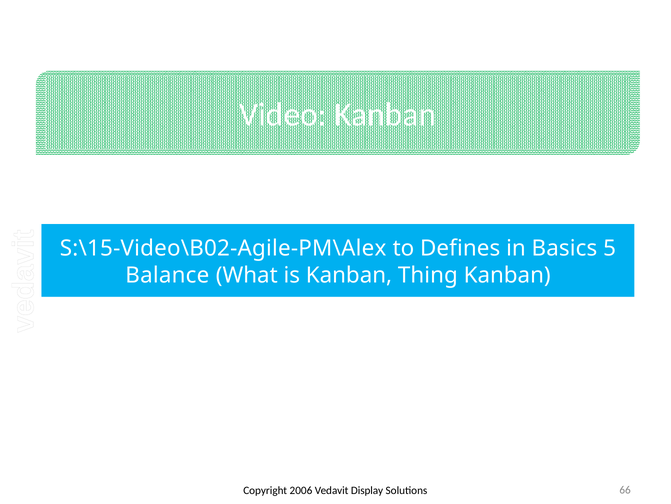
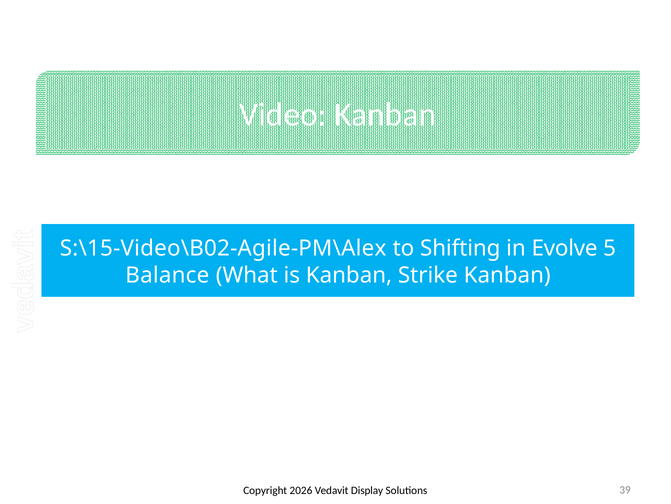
Defines: Defines -> Shifting
Basics: Basics -> Evolve
Thing: Thing -> Strike
2006: 2006 -> 2026
66: 66 -> 39
